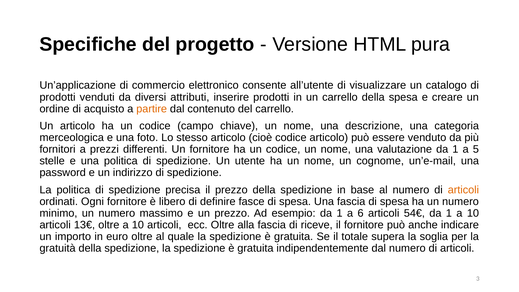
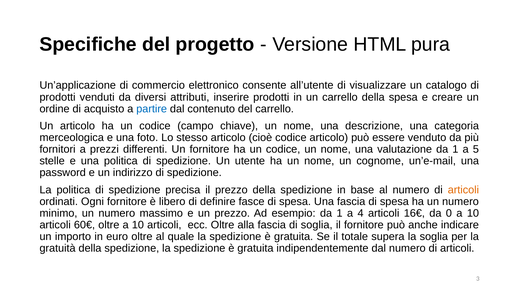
partire colour: orange -> blue
6: 6 -> 4
54€: 54€ -> 16€
1 at (449, 213): 1 -> 0
13€: 13€ -> 60€
di riceve: riceve -> soglia
